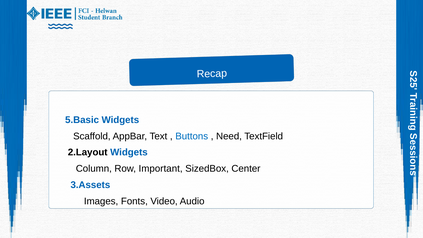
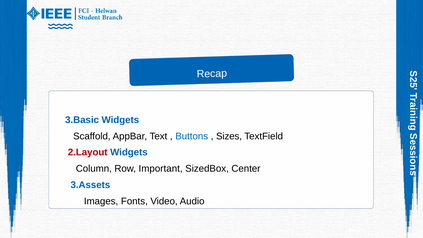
5.Basic: 5.Basic -> 3.Basic
Need: Need -> Sizes
2.Layout colour: black -> red
